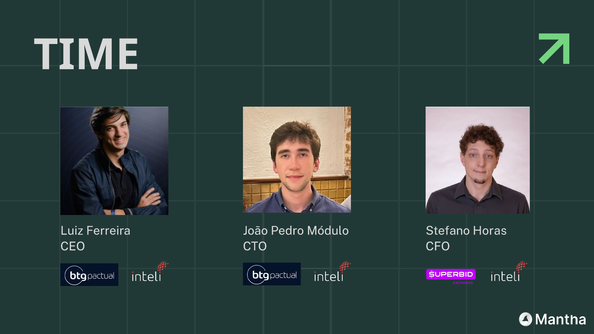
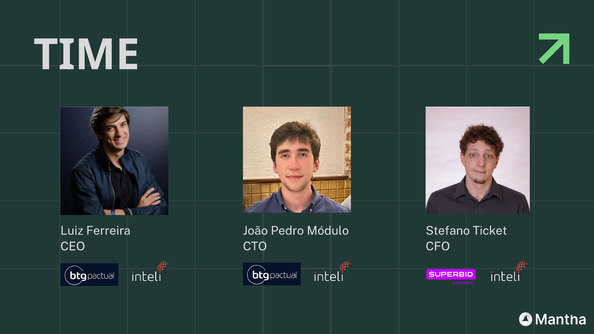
Horas: Horas -> Ticket
